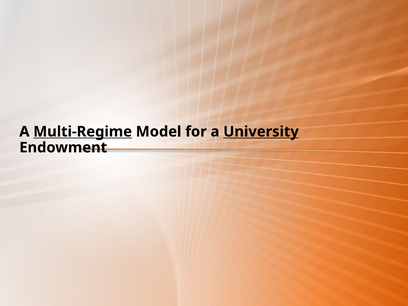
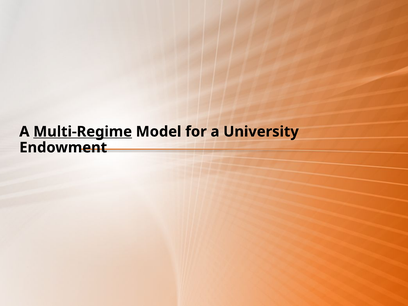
University underline: present -> none
